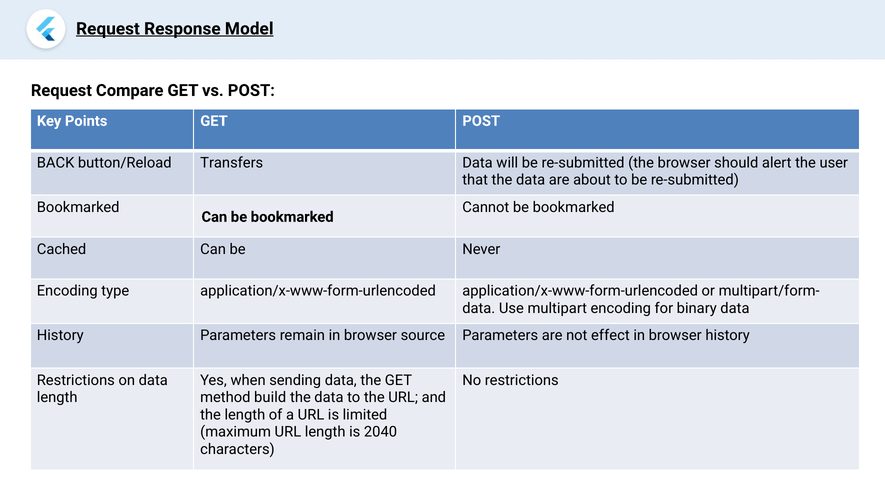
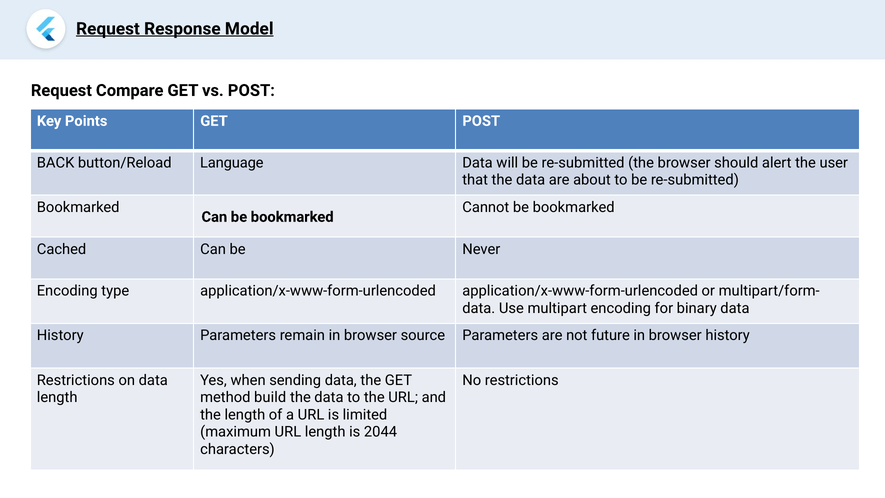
Transfers: Transfers -> Language
effect: effect -> future
2040: 2040 -> 2044
